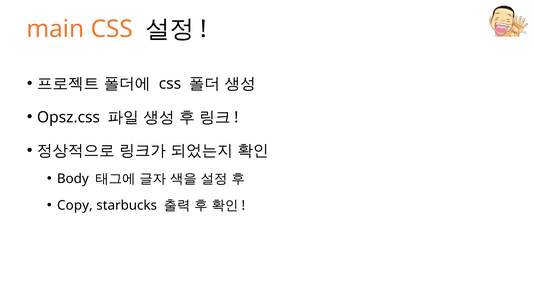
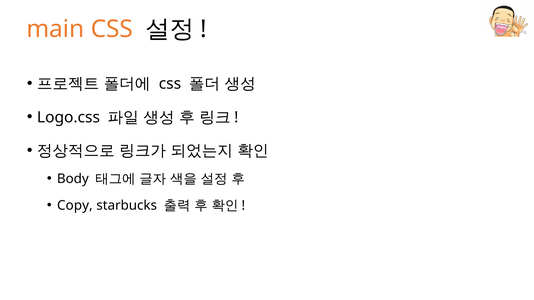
Opsz.css: Opsz.css -> Logo.css
